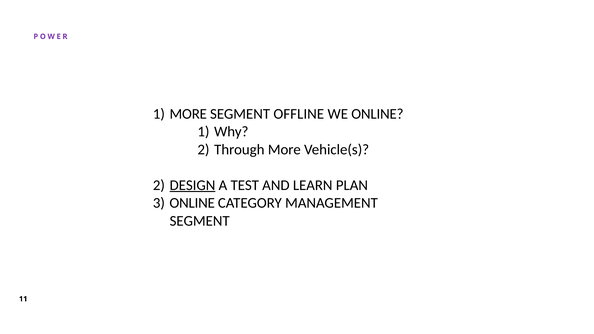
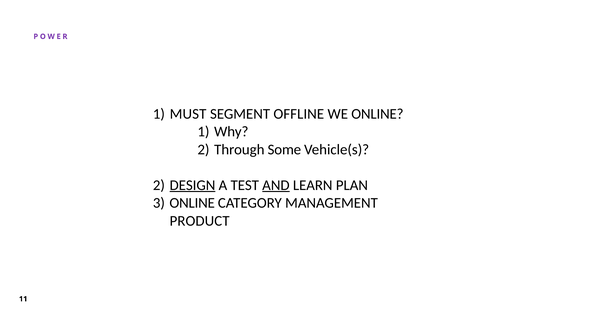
MORE at (188, 114): MORE -> MUST
Through More: More -> Some
AND underline: none -> present
SEGMENT at (200, 221): SEGMENT -> PRODUCT
